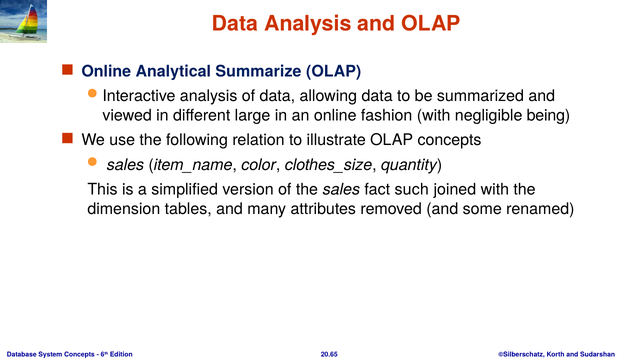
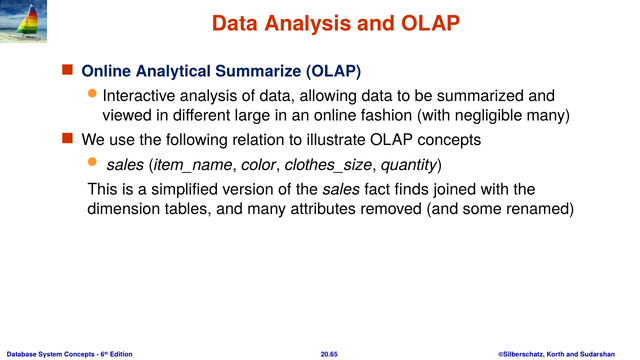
negligible being: being -> many
such: such -> finds
